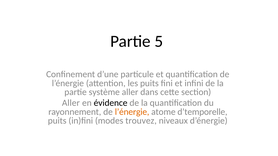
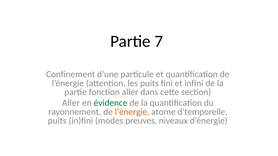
5: 5 -> 7
système: système -> fonction
évidence colour: black -> green
trouvez: trouvez -> preuves
